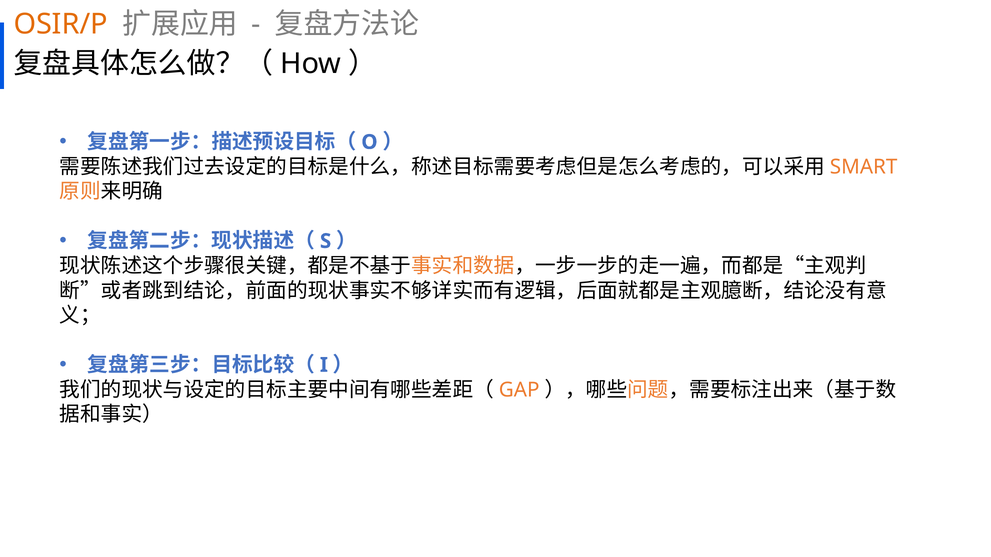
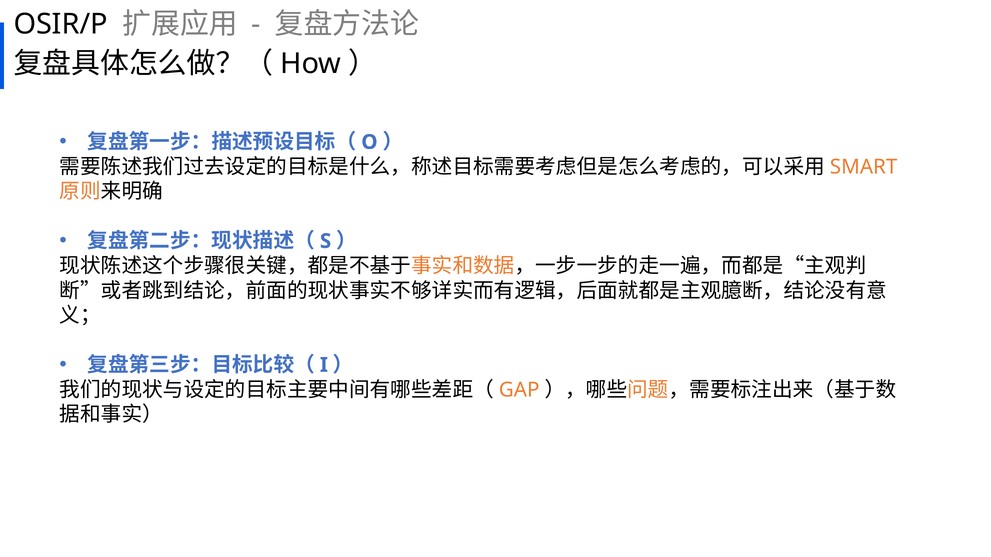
OSIR/P colour: orange -> black
